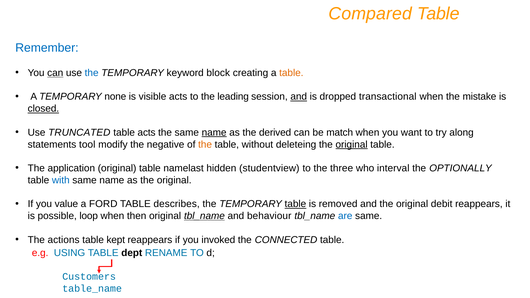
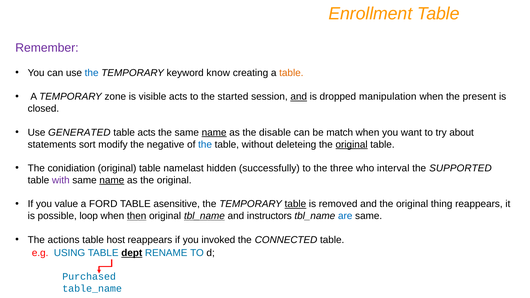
Compared: Compared -> Enrollment
Remember colour: blue -> purple
can at (55, 73) underline: present -> none
block: block -> know
none: none -> zone
leading: leading -> started
transactional: transactional -> manipulation
mistake: mistake -> present
closed underline: present -> none
TRUNCATED: TRUNCATED -> GENERATED
derived: derived -> disable
along: along -> about
tool: tool -> sort
the at (205, 144) colour: orange -> blue
application: application -> conidiation
studentview: studentview -> successfully
OPTIONALLY: OPTIONALLY -> SUPPORTED
with colour: blue -> purple
name at (112, 180) underline: none -> present
describes: describes -> asensitive
debit: debit -> thing
then underline: none -> present
behaviour: behaviour -> instructors
kept: kept -> host
dept underline: none -> present
Customers: Customers -> Purchased
